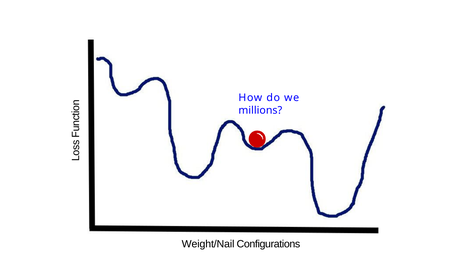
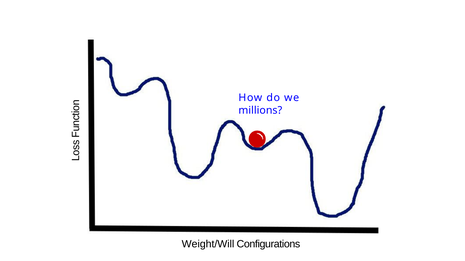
Weight/Nail: Weight/Nail -> Weight/Will
